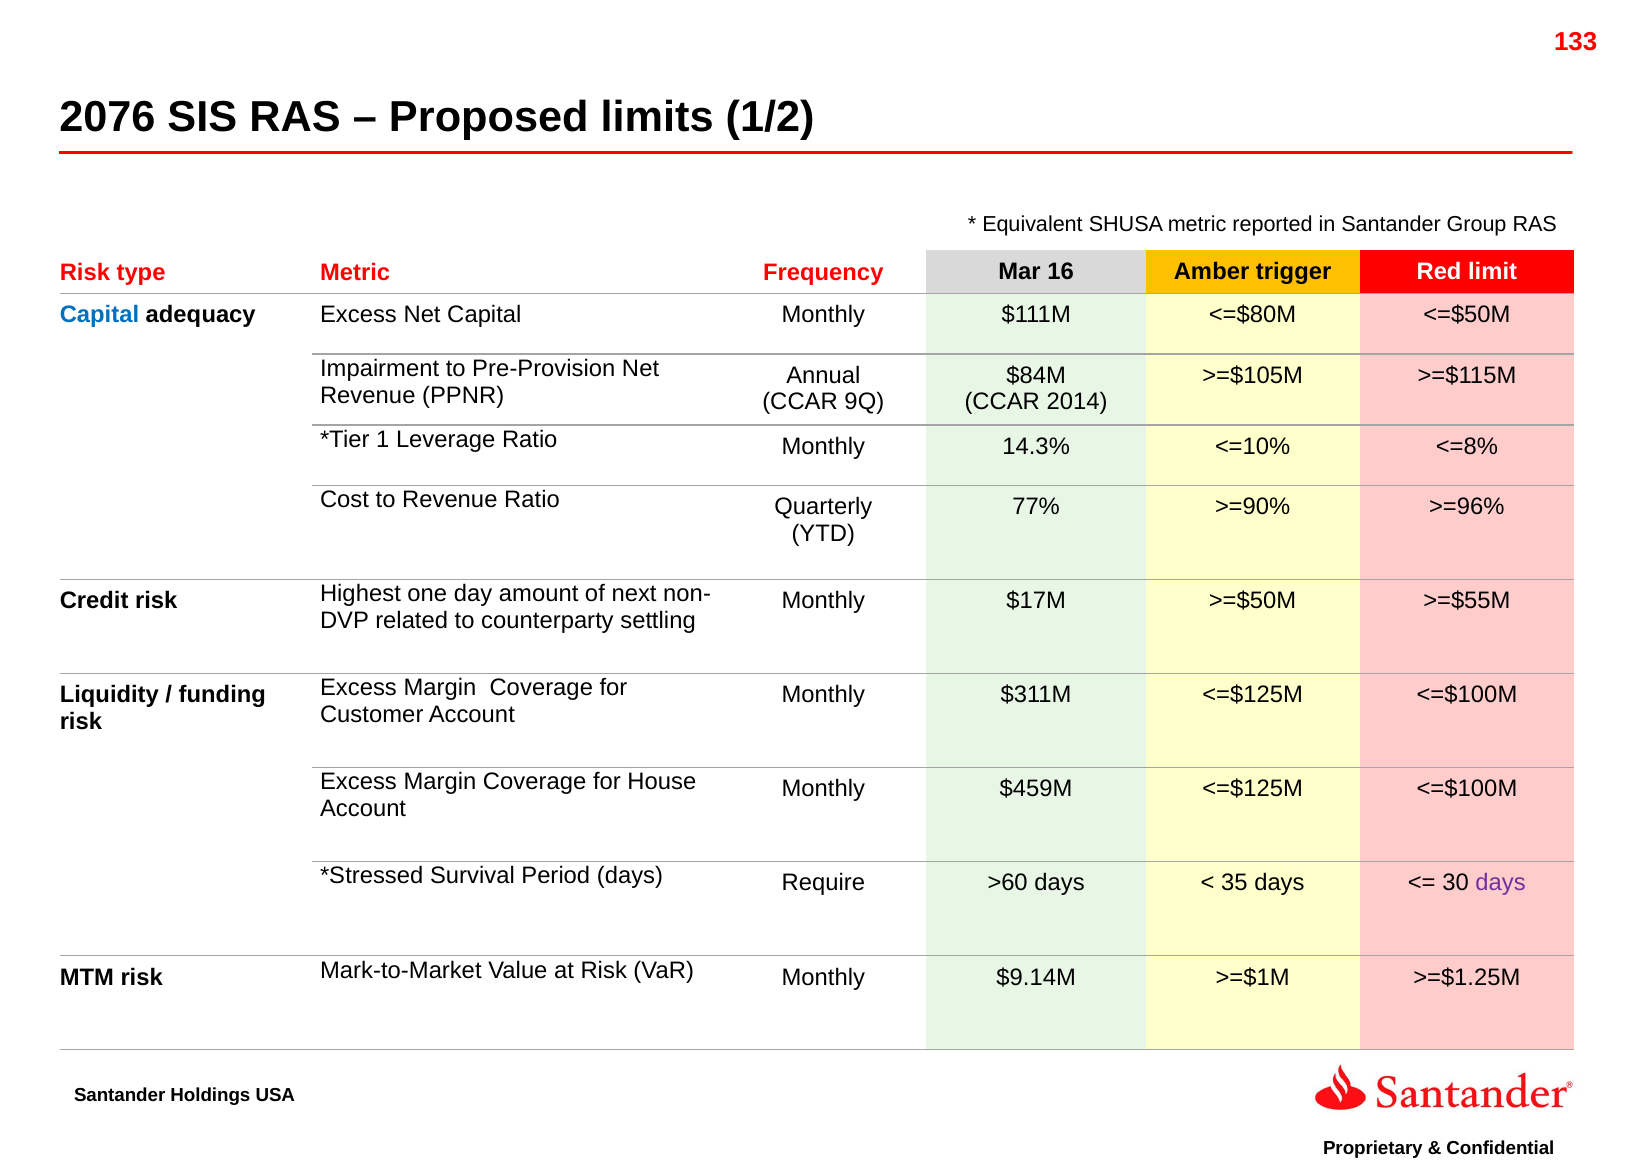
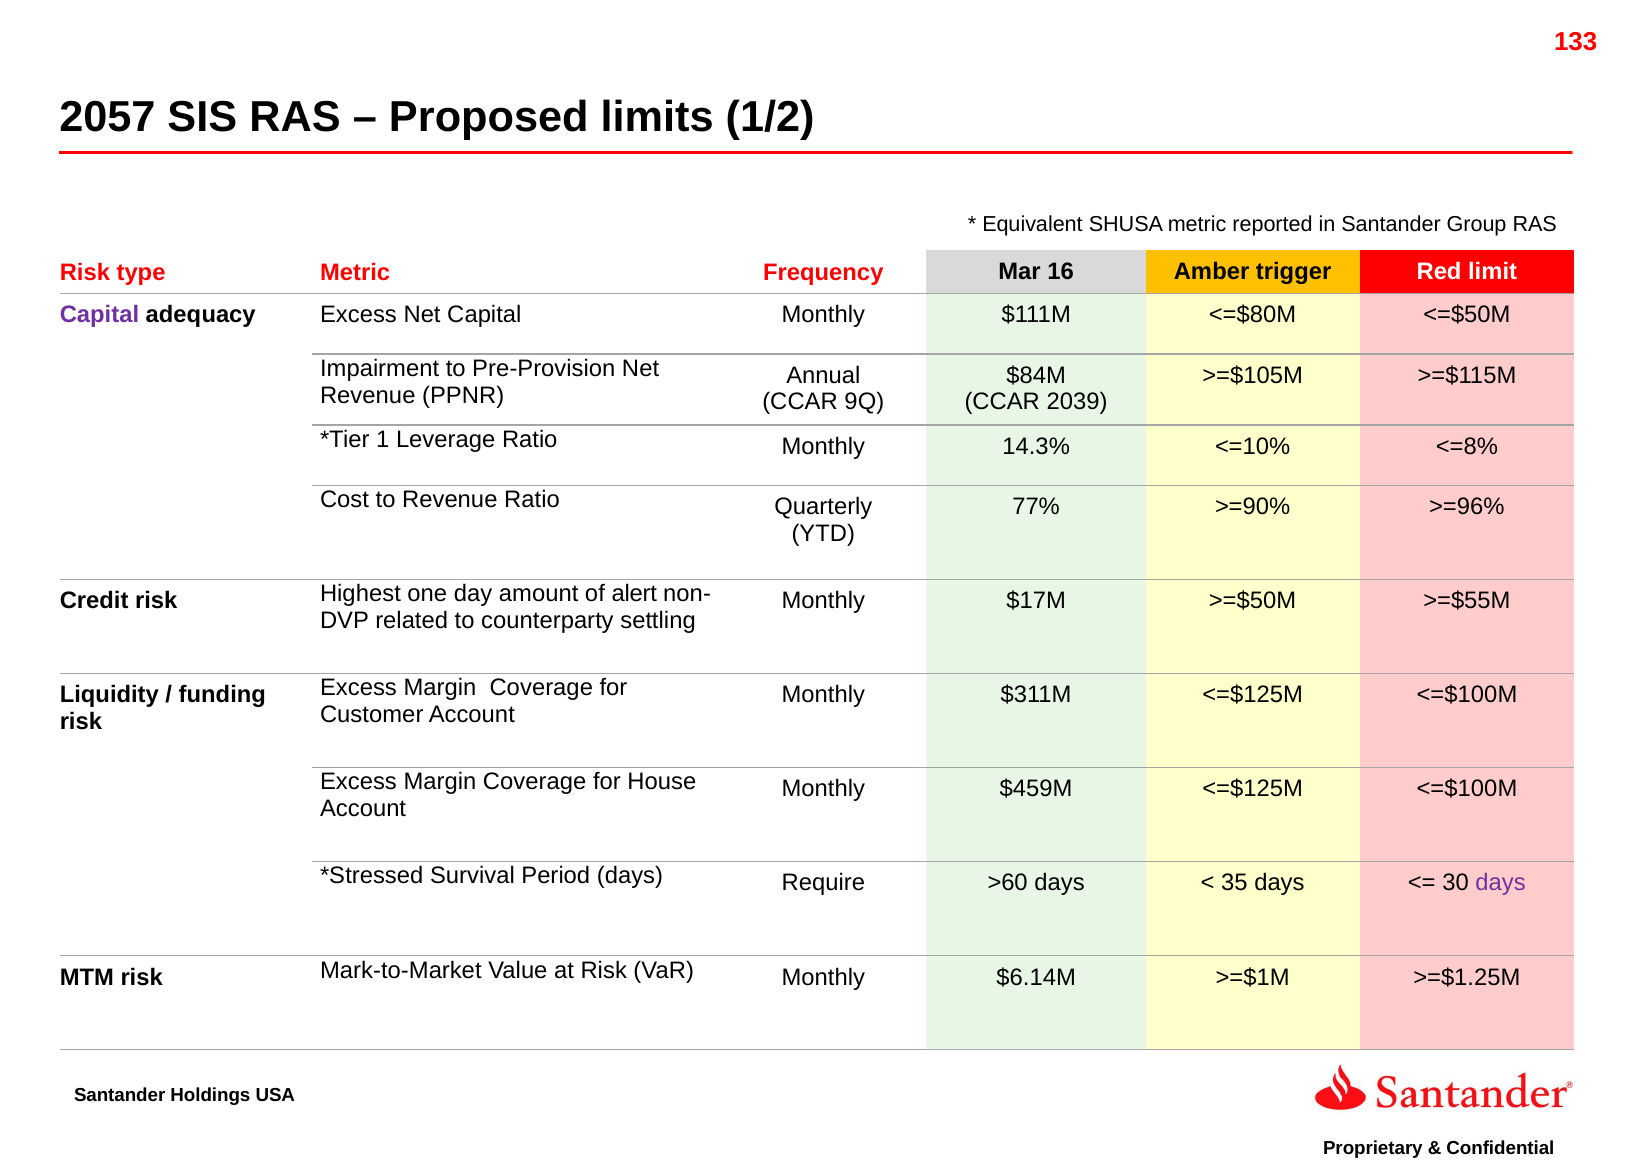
2076: 2076 -> 2057
Capital at (99, 315) colour: blue -> purple
2014: 2014 -> 2039
next: next -> alert
$9.14M: $9.14M -> $6.14M
